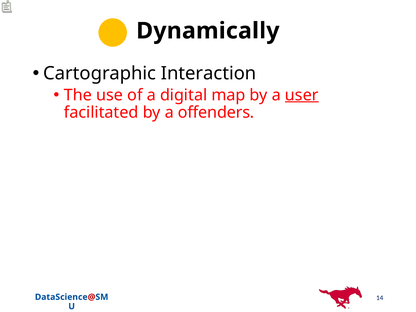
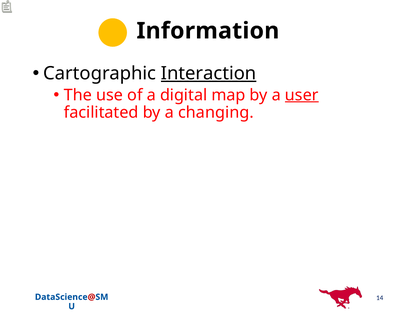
Dynamically: Dynamically -> Information
Interaction underline: none -> present
offenders: offenders -> changing
